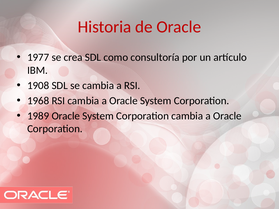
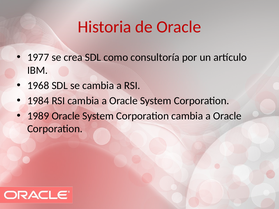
1908: 1908 -> 1968
1968: 1968 -> 1984
